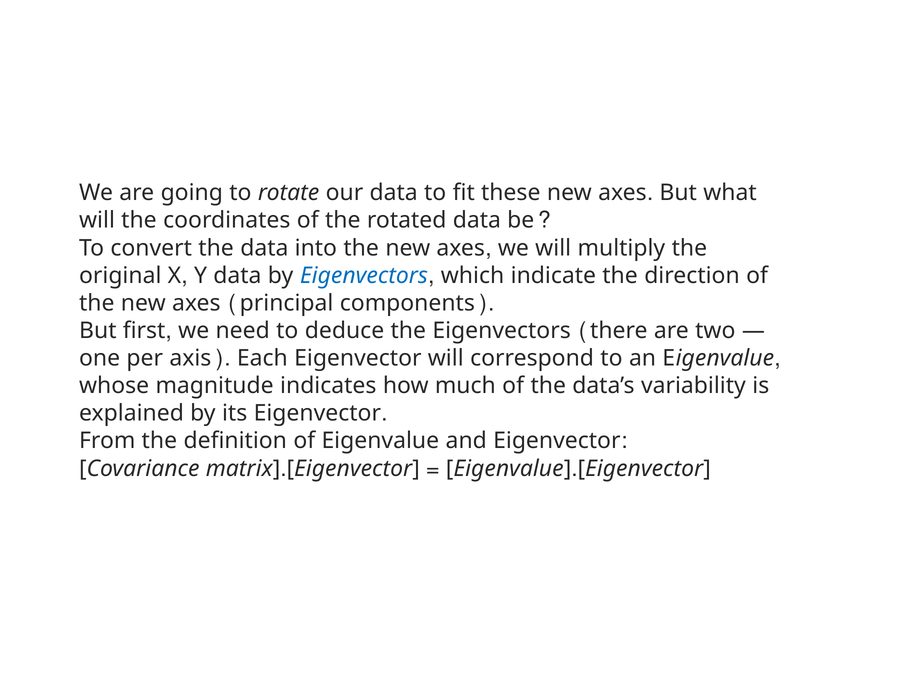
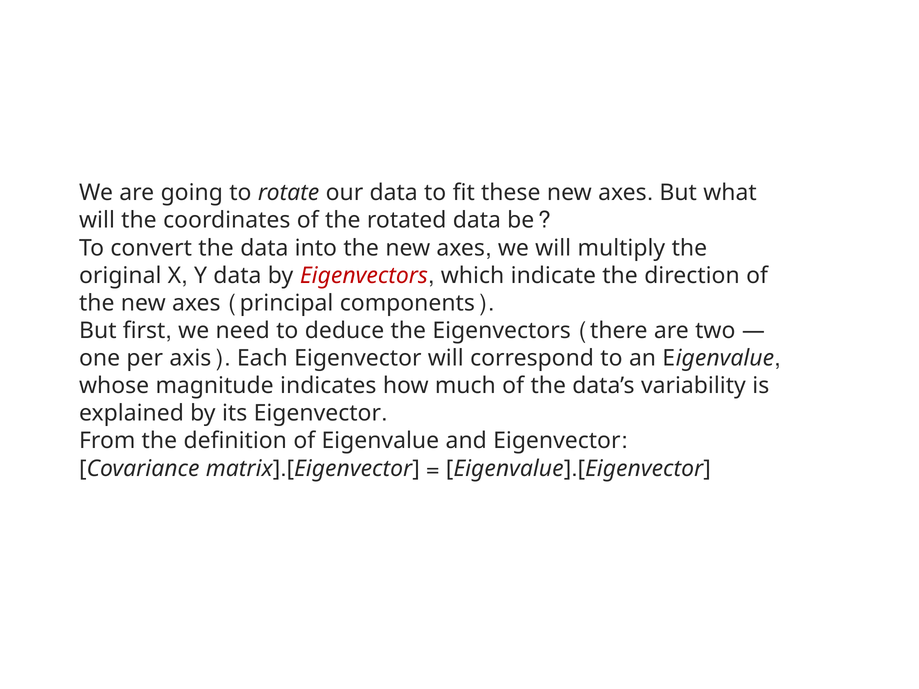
Eigenvectors at (364, 276) colour: blue -> red
